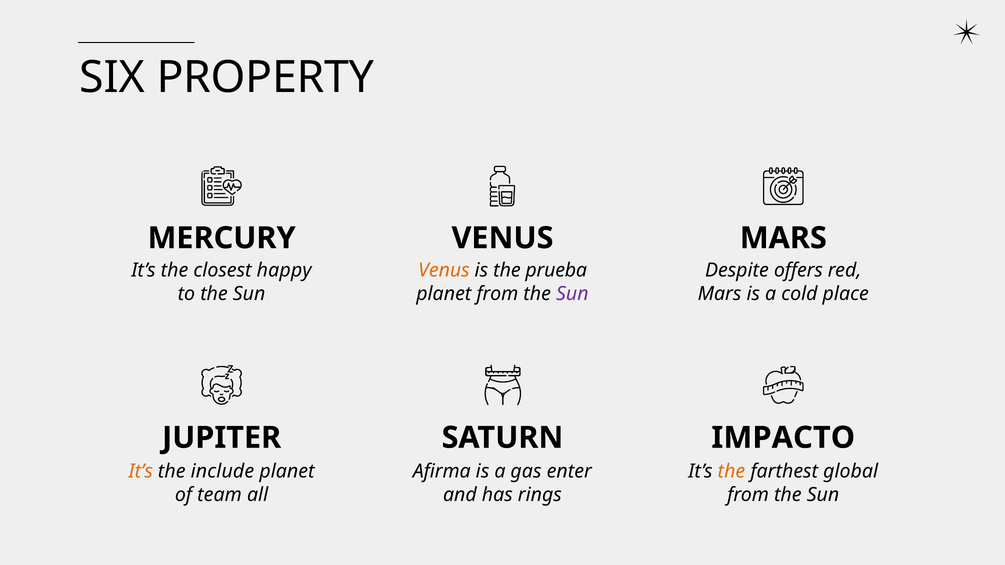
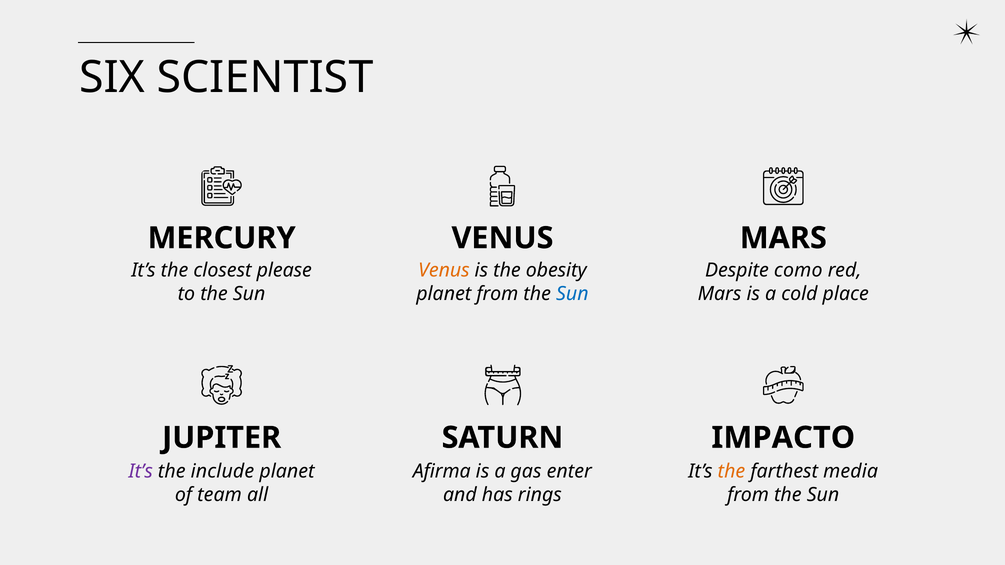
PROPERTY: PROPERTY -> SCIENTIST
happy: happy -> please
prueba: prueba -> obesity
offers: offers -> como
Sun at (572, 294) colour: purple -> blue
It’s at (141, 472) colour: orange -> purple
global: global -> media
